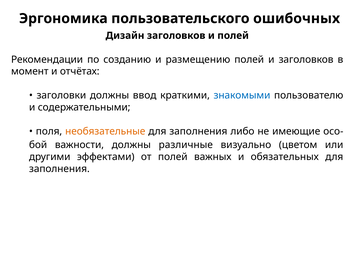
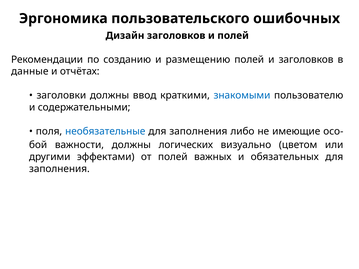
момент: момент -> данные
необязательные colour: orange -> blue
различные: различные -> логических
